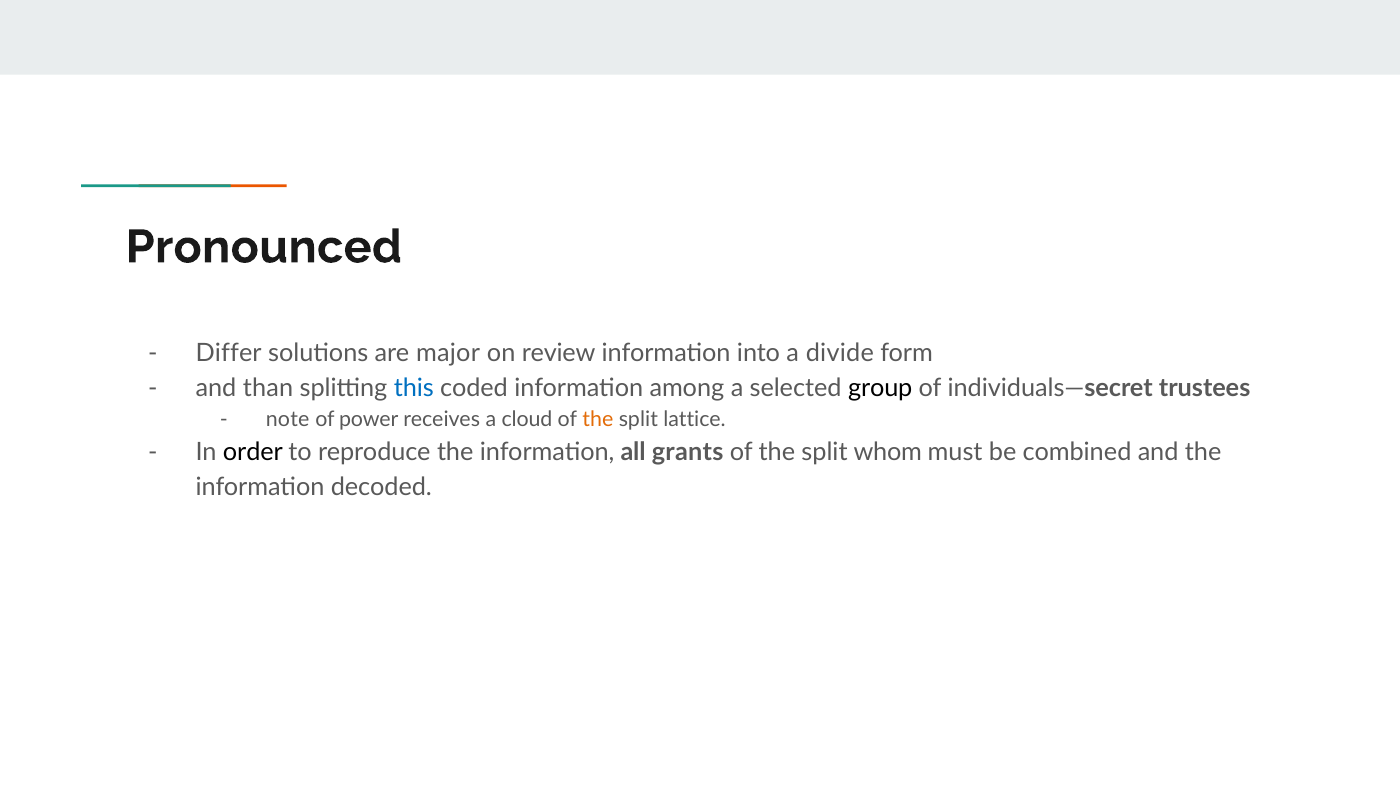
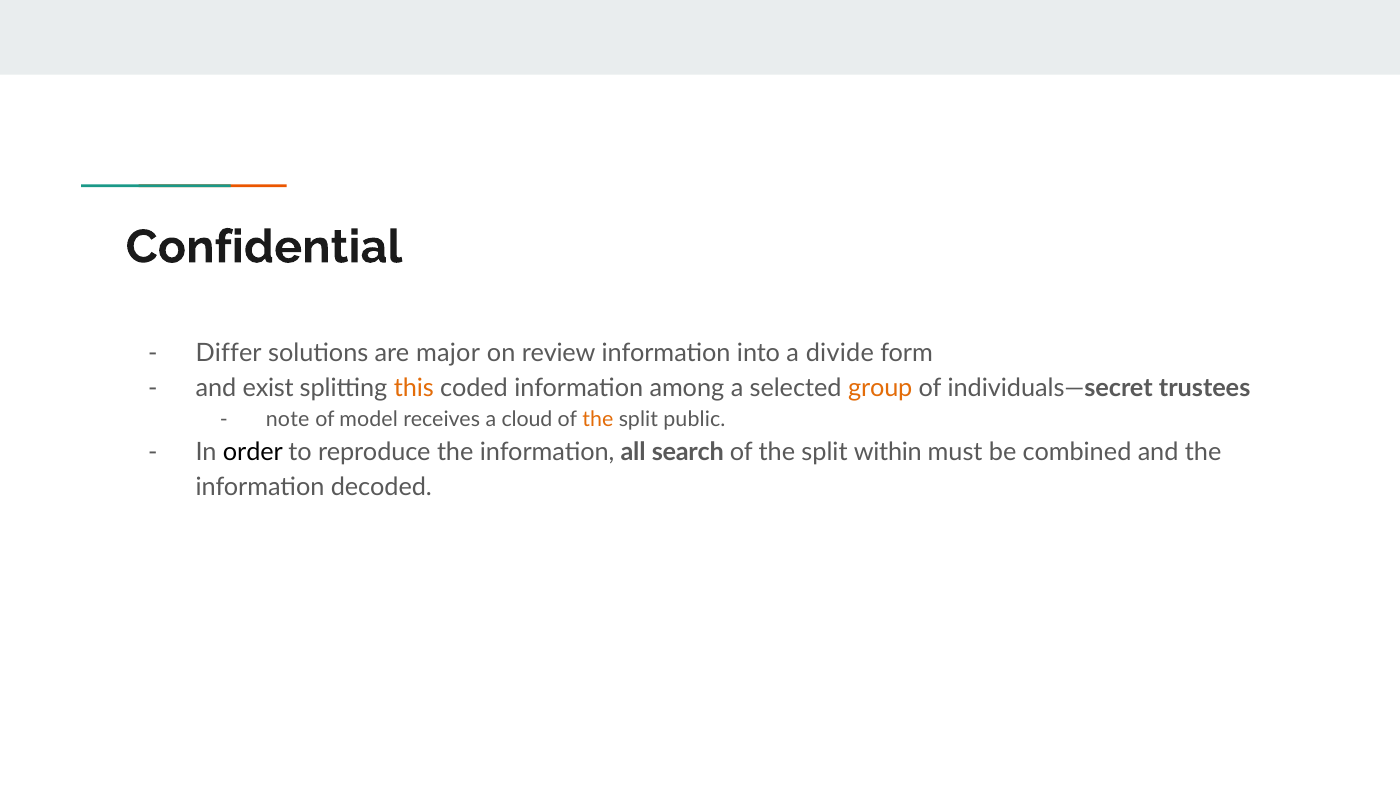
Pronounced: Pronounced -> Confidential
than: than -> exist
this colour: blue -> orange
group colour: black -> orange
power: power -> model
lattice: lattice -> public
grants: grants -> search
whom: whom -> within
